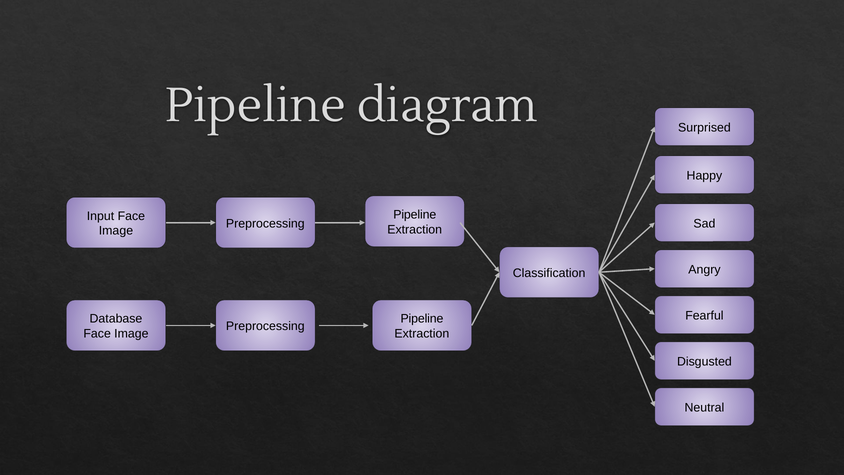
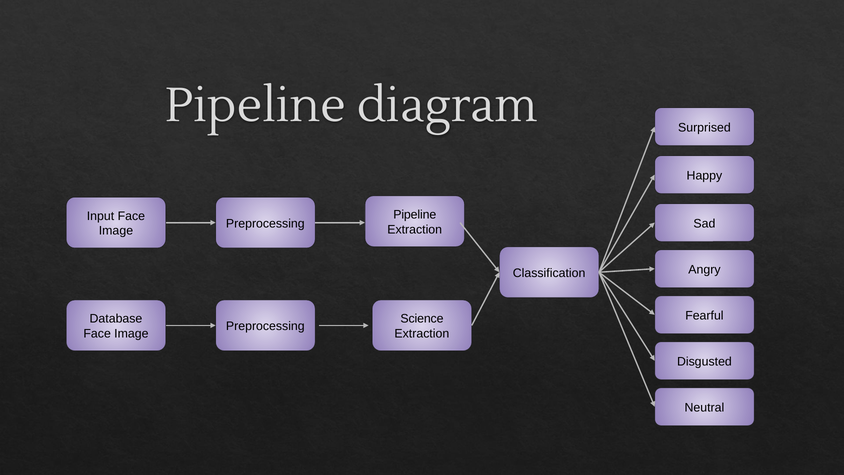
Pipeline at (422, 319): Pipeline -> Science
